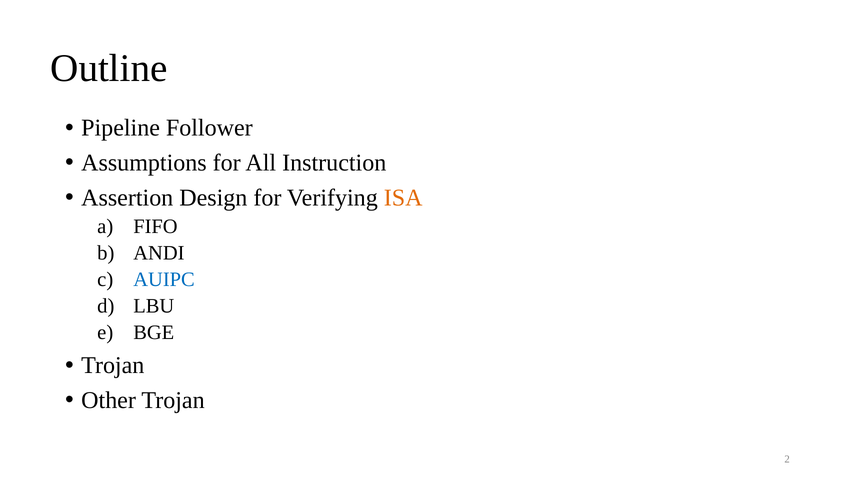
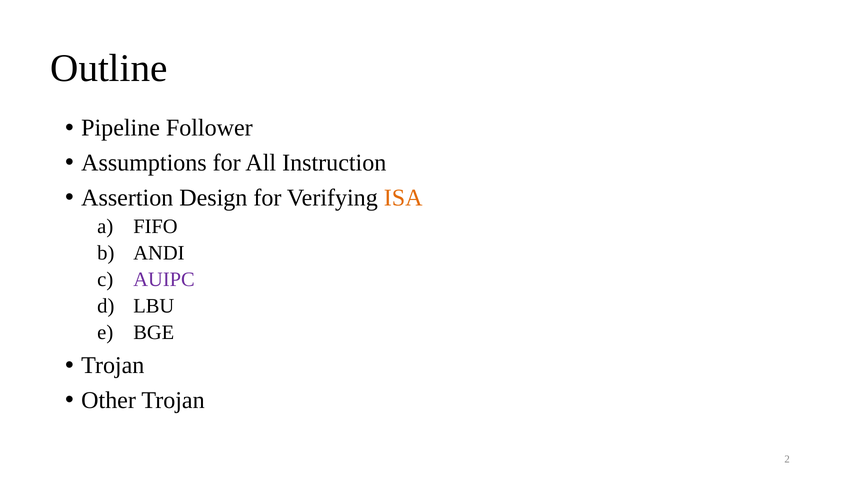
AUIPC colour: blue -> purple
